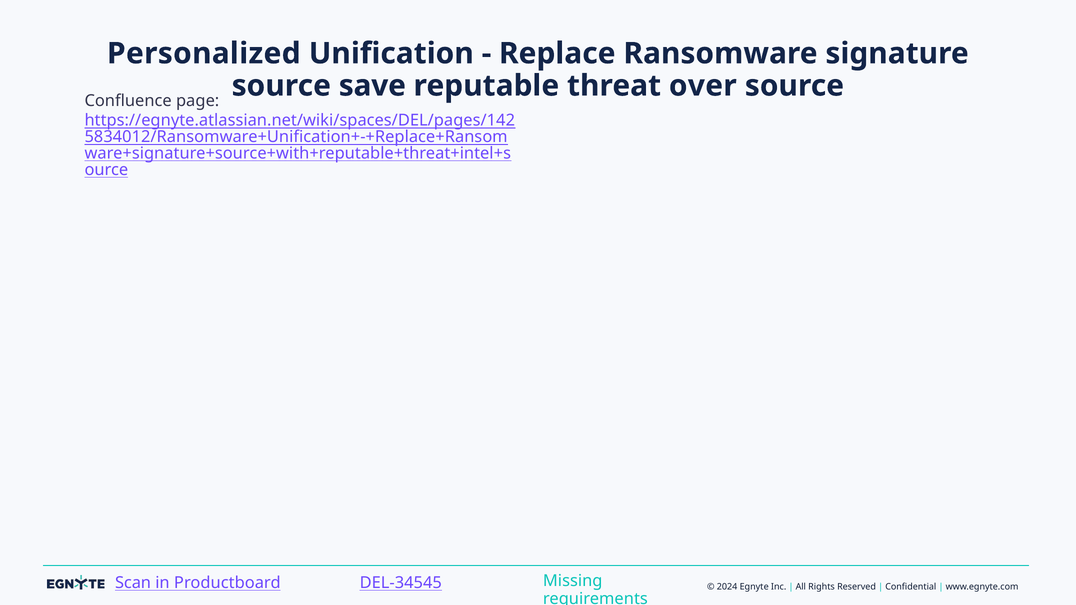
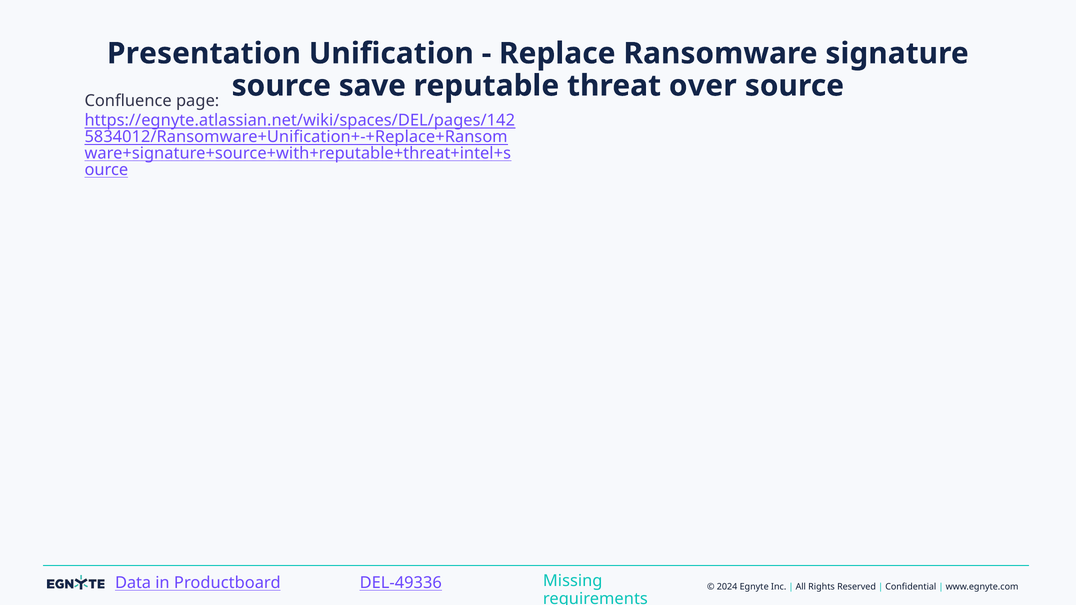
Personalized: Personalized -> Presentation
Scan: Scan -> Data
DEL-34545: DEL-34545 -> DEL-49336
